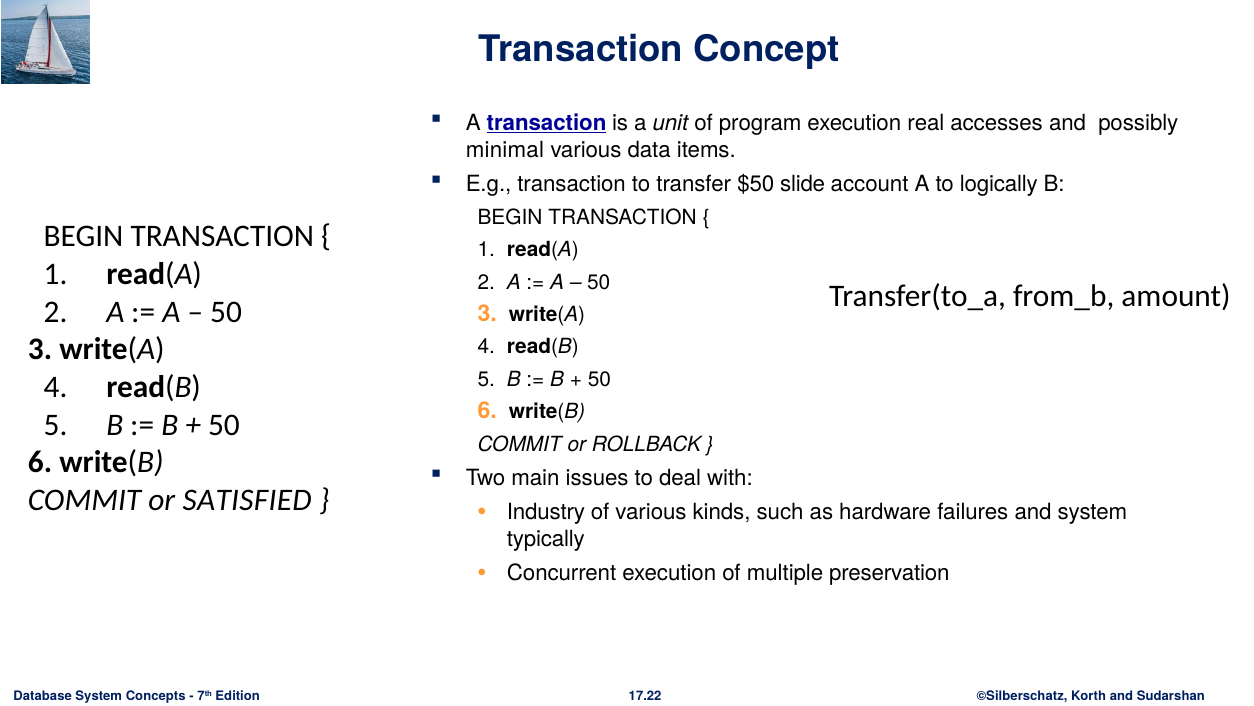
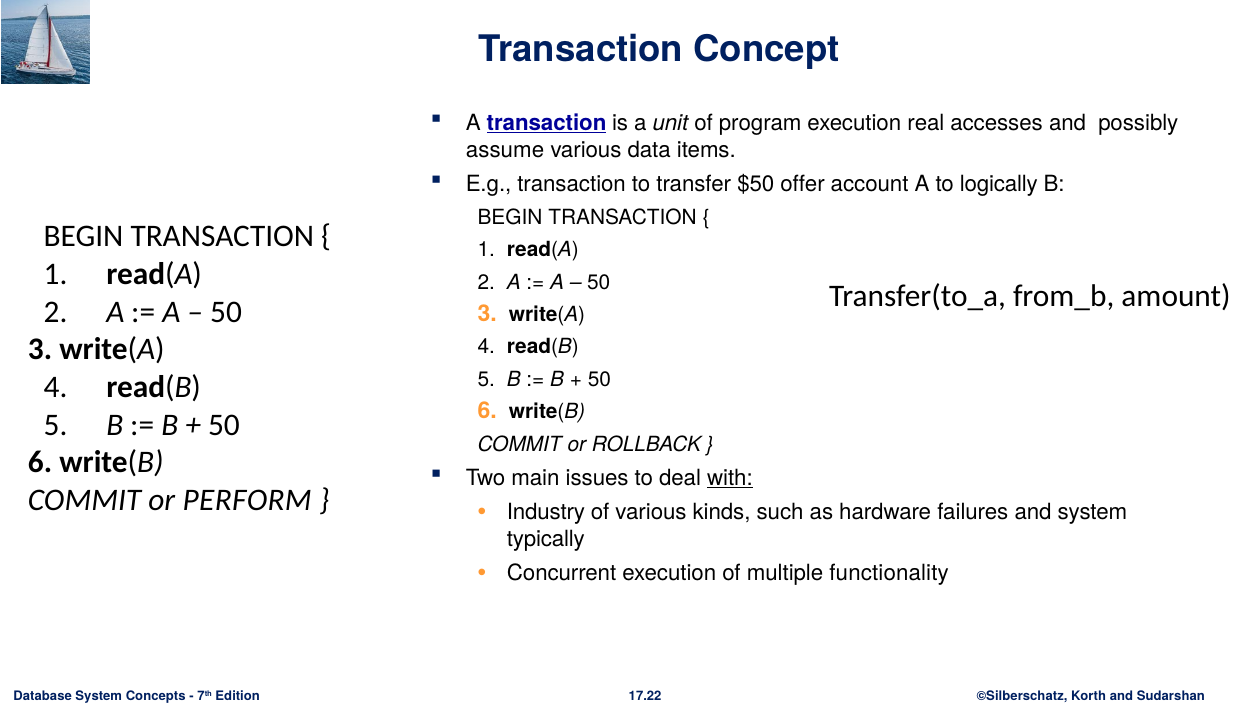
minimal: minimal -> assume
slide: slide -> offer
with underline: none -> present
SATISFIED: SATISFIED -> PERFORM
preservation: preservation -> functionality
